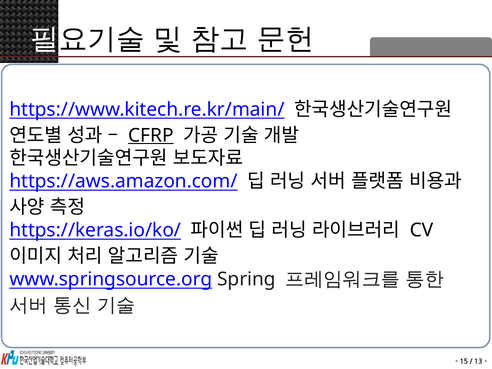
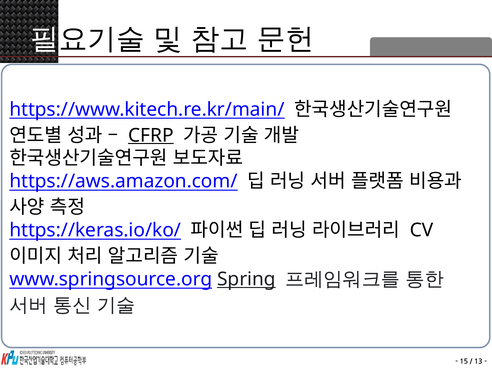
Spring underline: none -> present
